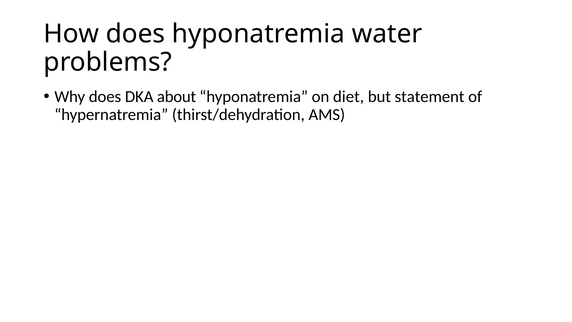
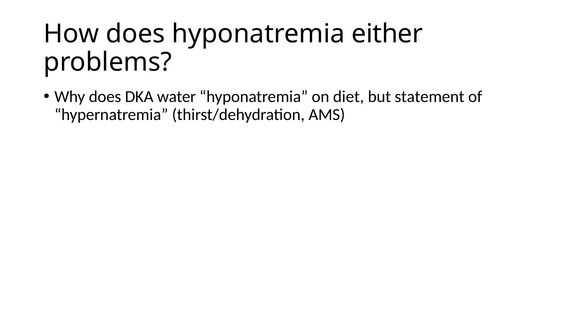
water: water -> either
about: about -> water
